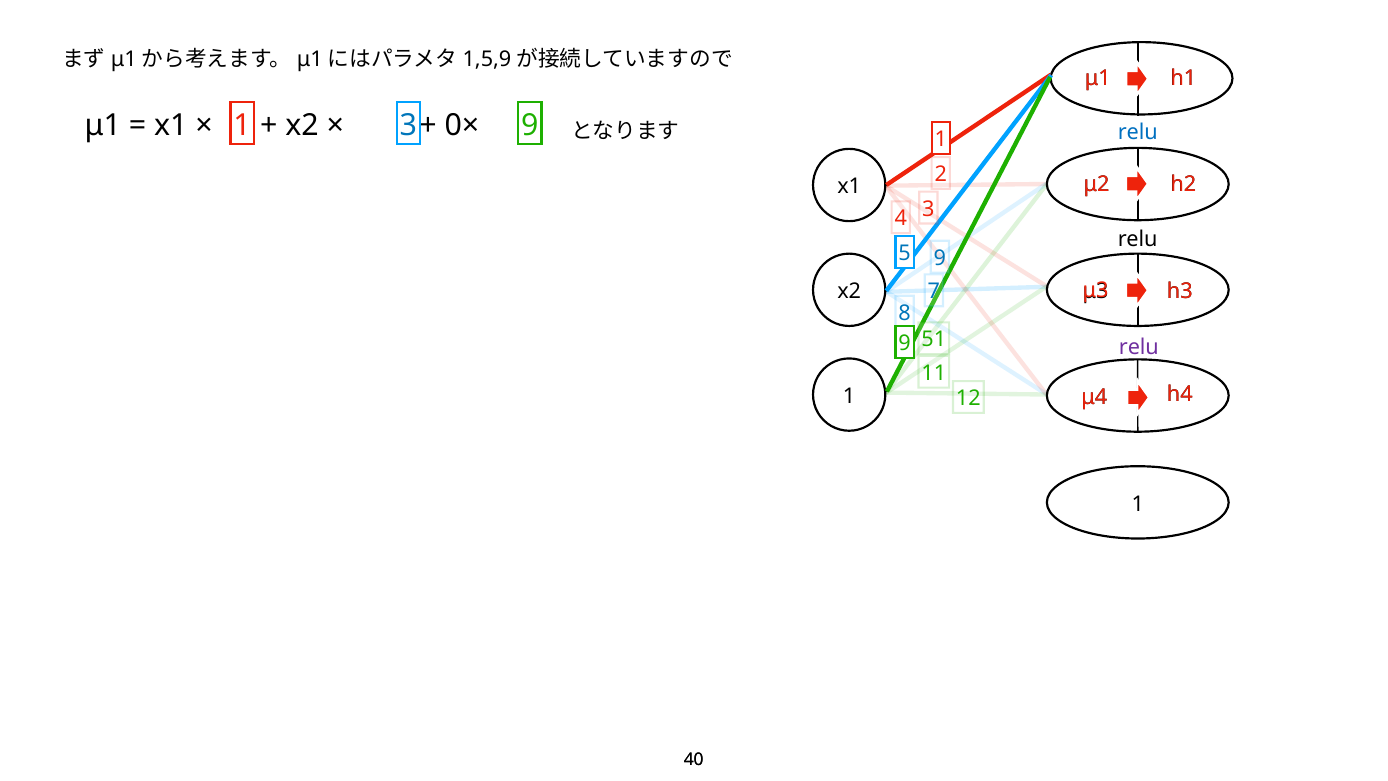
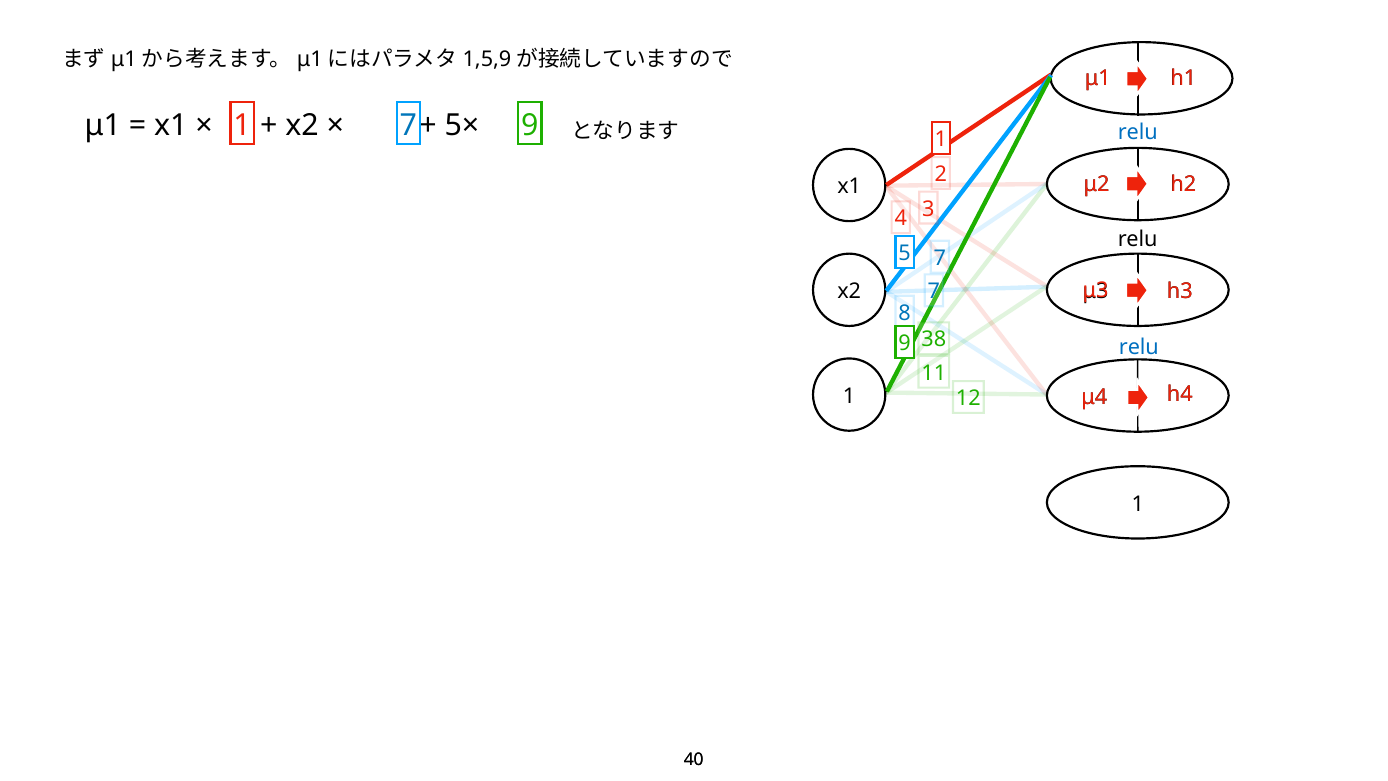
1 3: 3 -> 7
0×: 0× -> 5×
5 9: 9 -> 7
51: 51 -> 38
relu at (1139, 347) colour: purple -> blue
